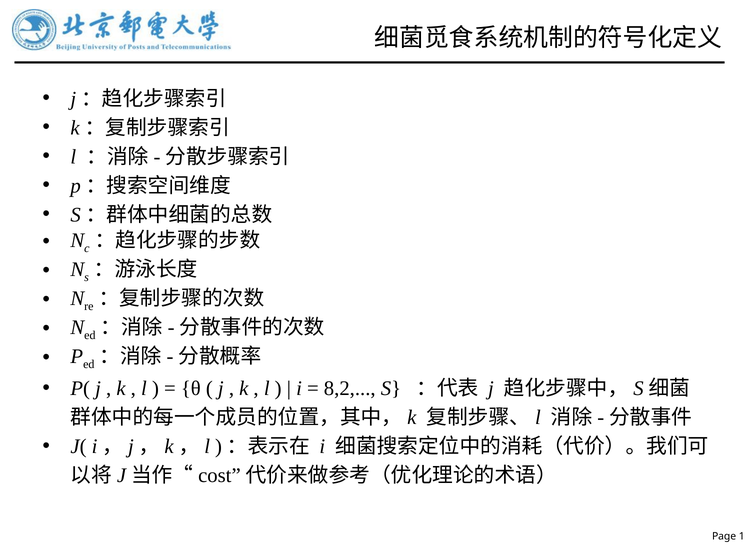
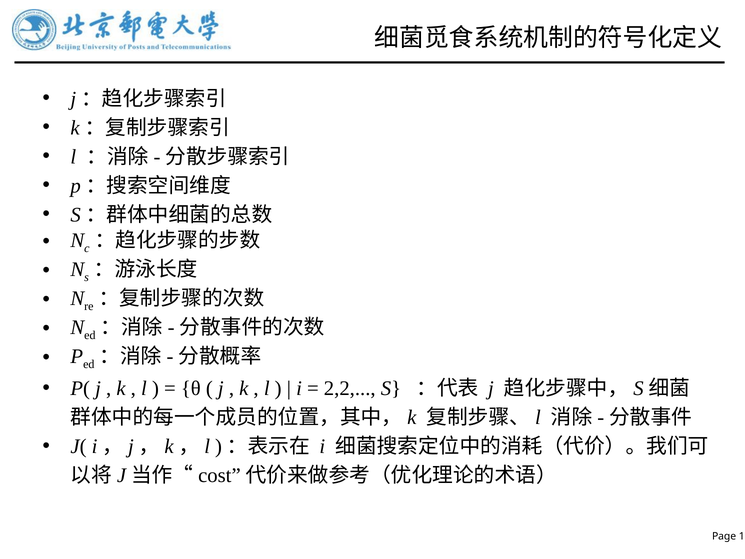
8,2: 8,2 -> 2,2
